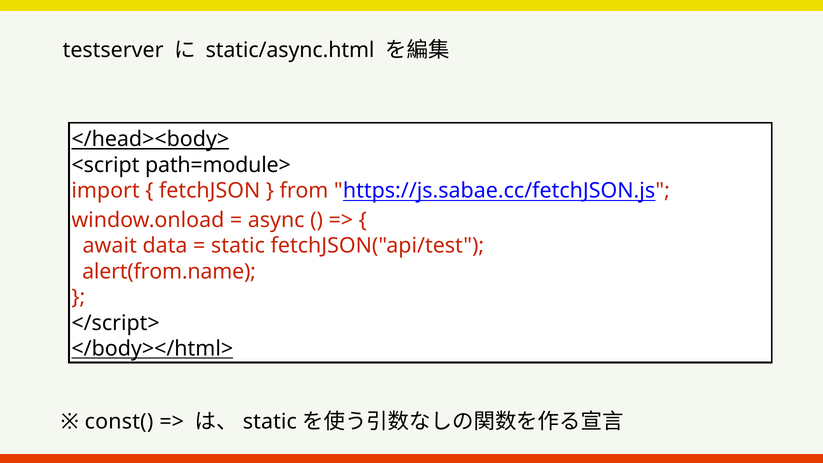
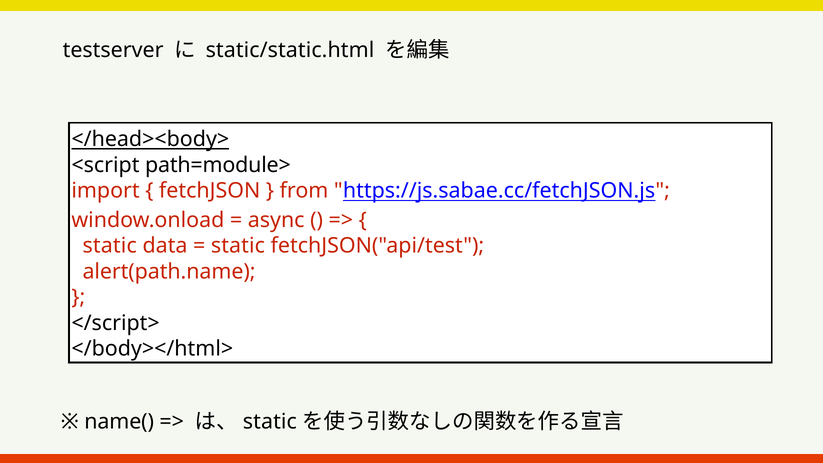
static/async.html: static/async.html -> static/static.html
await at (110, 246): await -> static
alert(from.name: alert(from.name -> alert(path.name
</body></html> underline: present -> none
const(: const( -> name(
